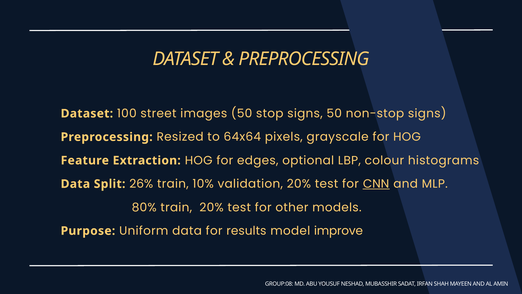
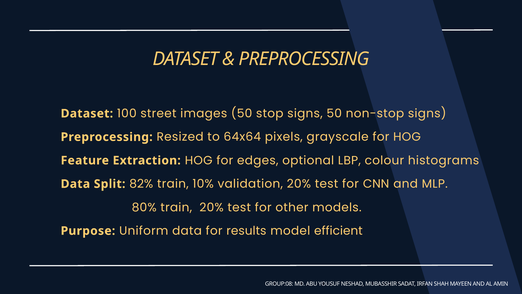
26%: 26% -> 82%
CNN underline: present -> none
improve: improve -> efficient
